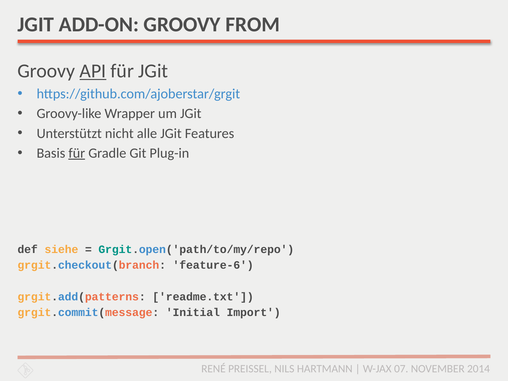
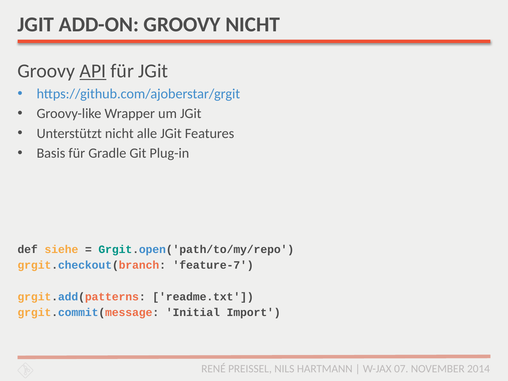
GROOVY FROM: FROM -> NICHT
für at (77, 153) underline: present -> none
feature-6: feature-6 -> feature-7
